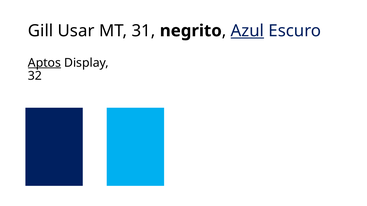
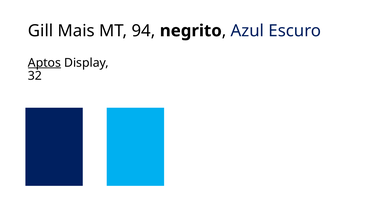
Usar: Usar -> Mais
31: 31 -> 94
Azul underline: present -> none
